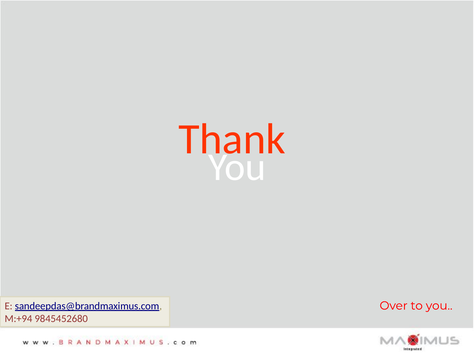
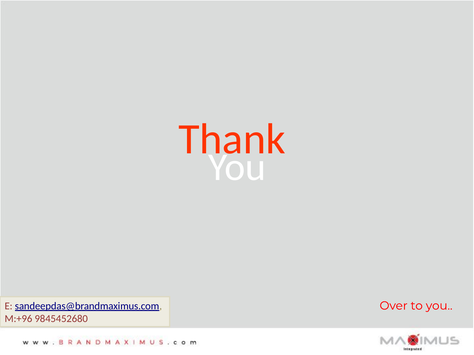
M:+94: M:+94 -> M:+96
